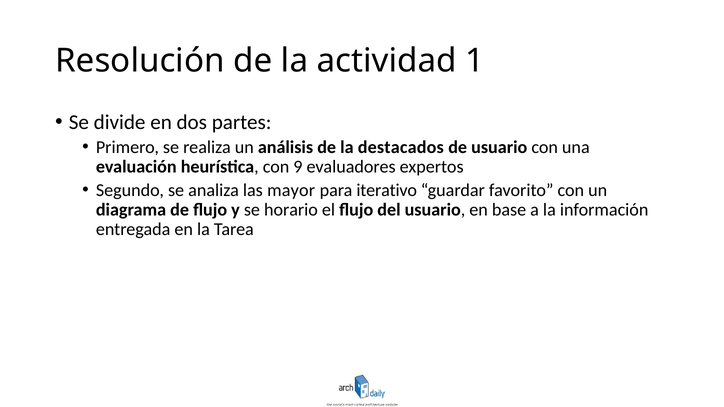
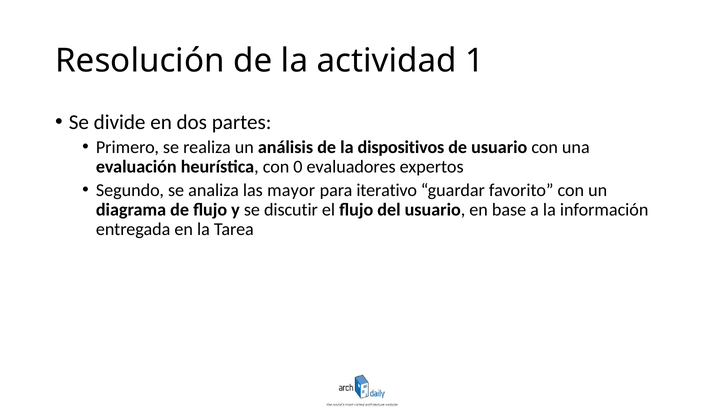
destacados: destacados -> dispositivos
9: 9 -> 0
horario: horario -> discutir
